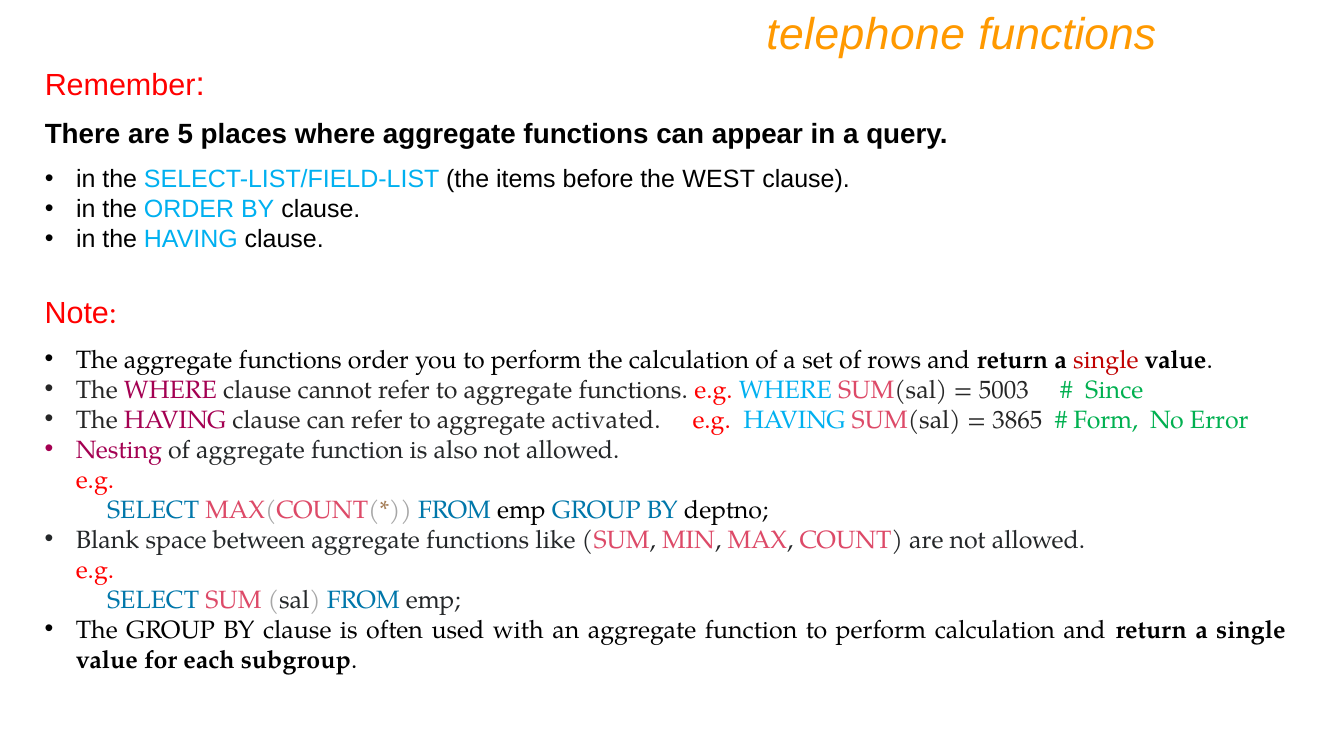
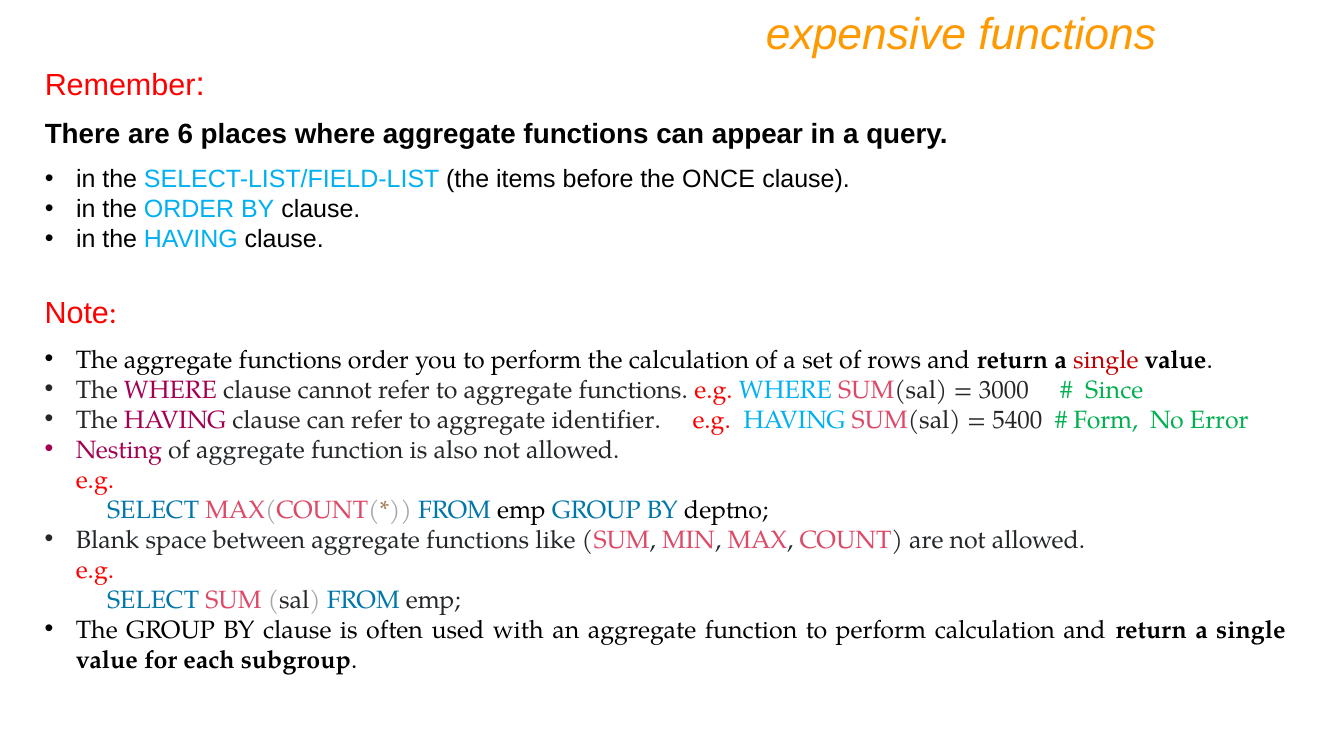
telephone: telephone -> expensive
5: 5 -> 6
WEST: WEST -> ONCE
5003: 5003 -> 3000
activated: activated -> identifier
3865: 3865 -> 5400
